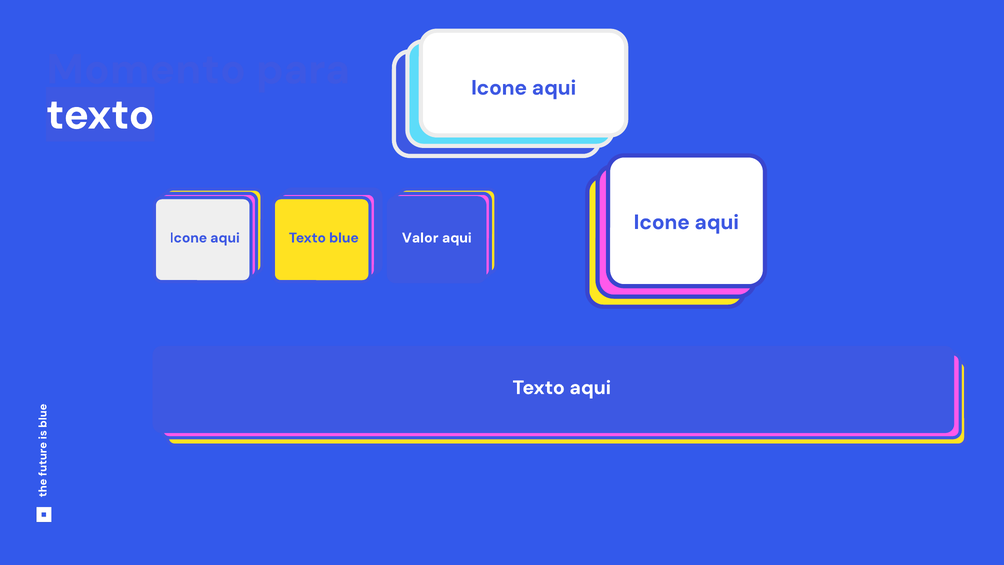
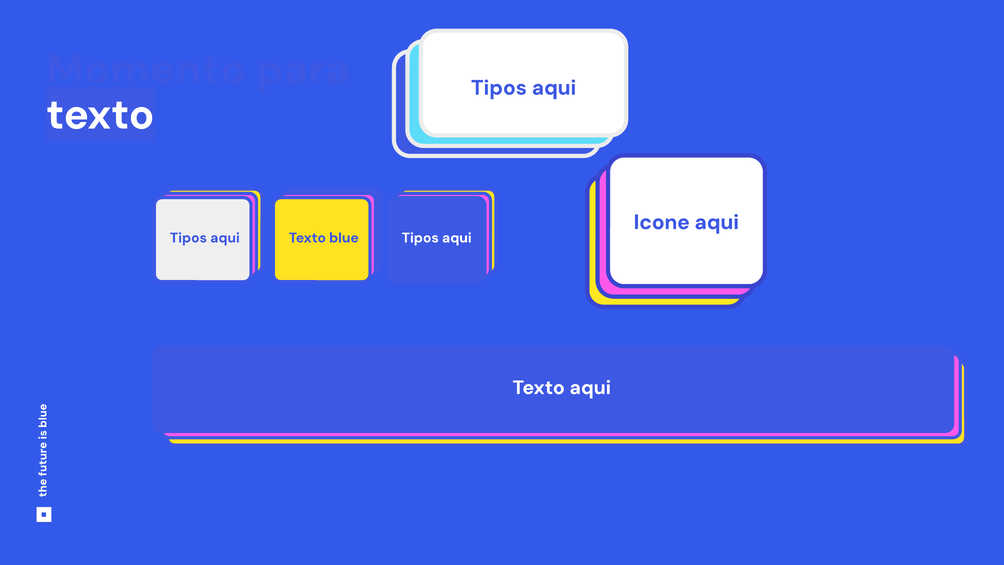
Icone at (499, 88): Icone -> Tipos
Icone at (188, 238): Icone -> Tipos
Valor at (420, 238): Valor -> Tipos
